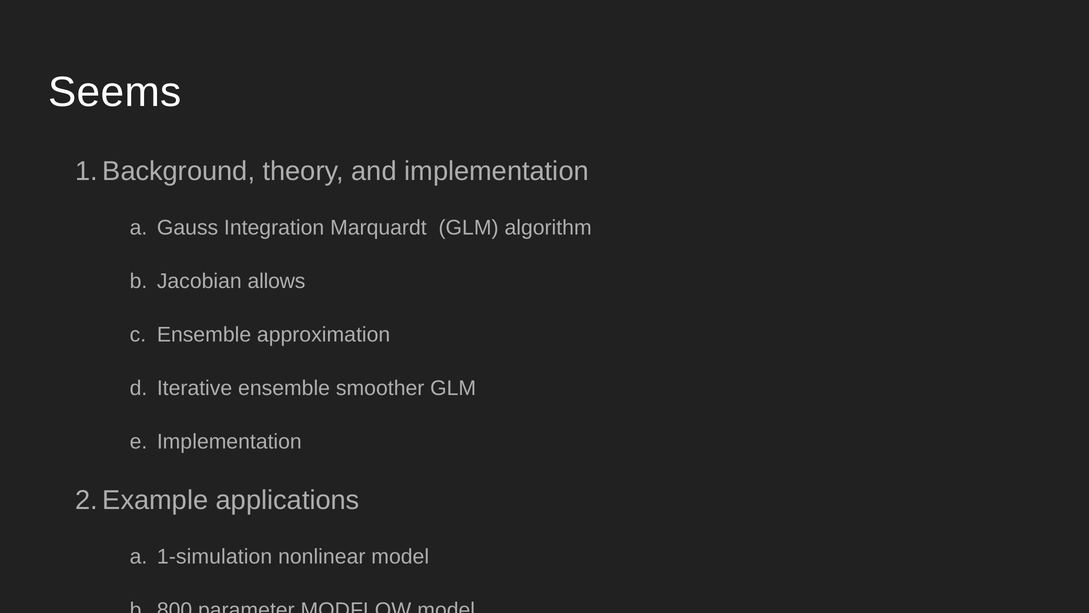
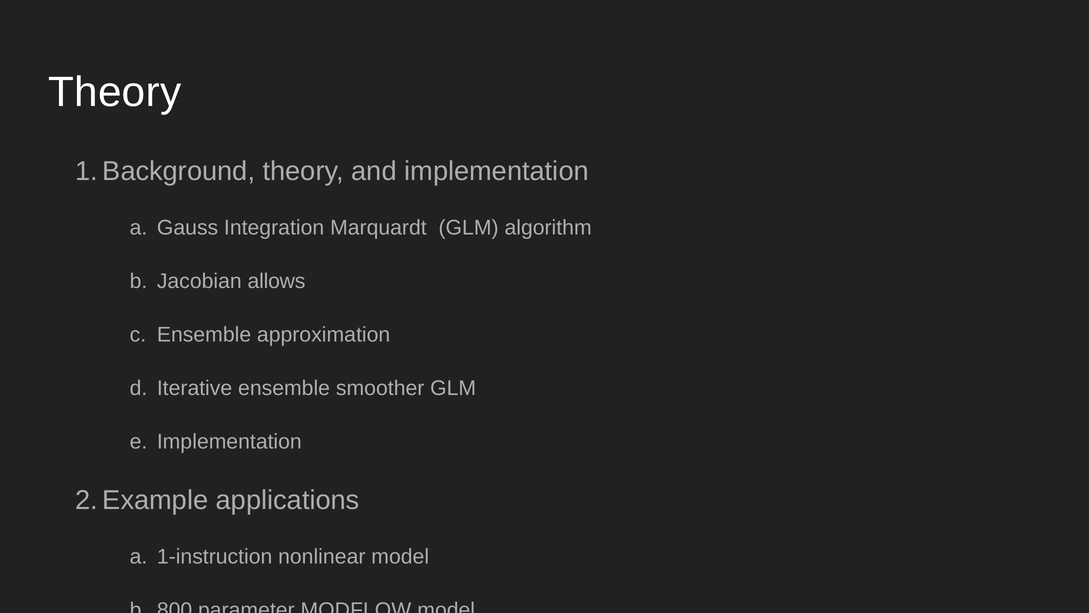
Seems at (115, 92): Seems -> Theory
1-simulation: 1-simulation -> 1-instruction
